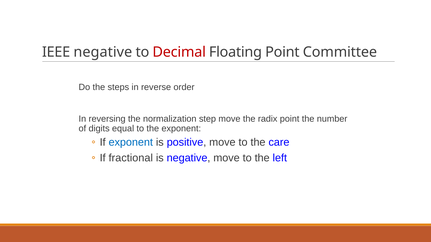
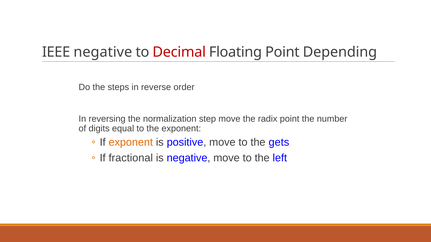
Committee: Committee -> Depending
exponent at (131, 143) colour: blue -> orange
care: care -> gets
